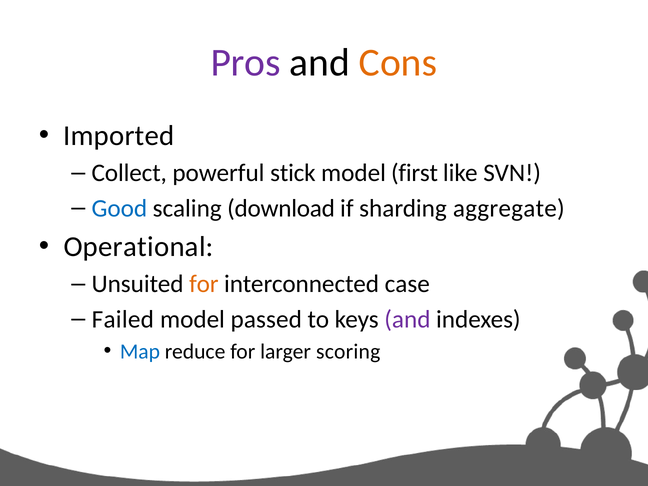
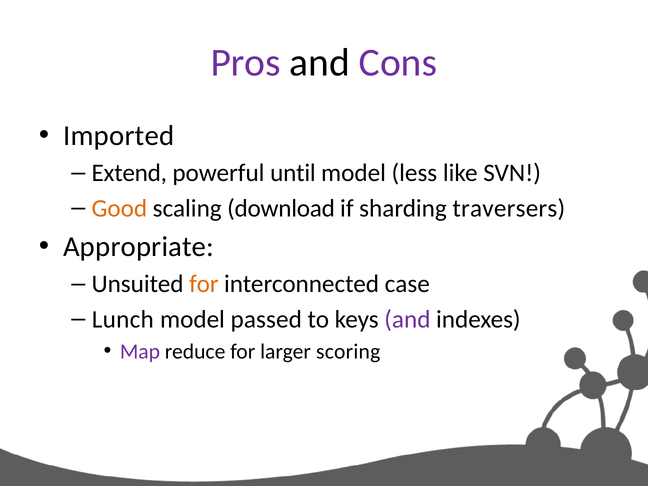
Cons colour: orange -> purple
Collect: Collect -> Extend
stick: stick -> until
first: first -> less
Good colour: blue -> orange
aggregate: aggregate -> traversers
Operational: Operational -> Appropriate
Failed: Failed -> Lunch
Map colour: blue -> purple
